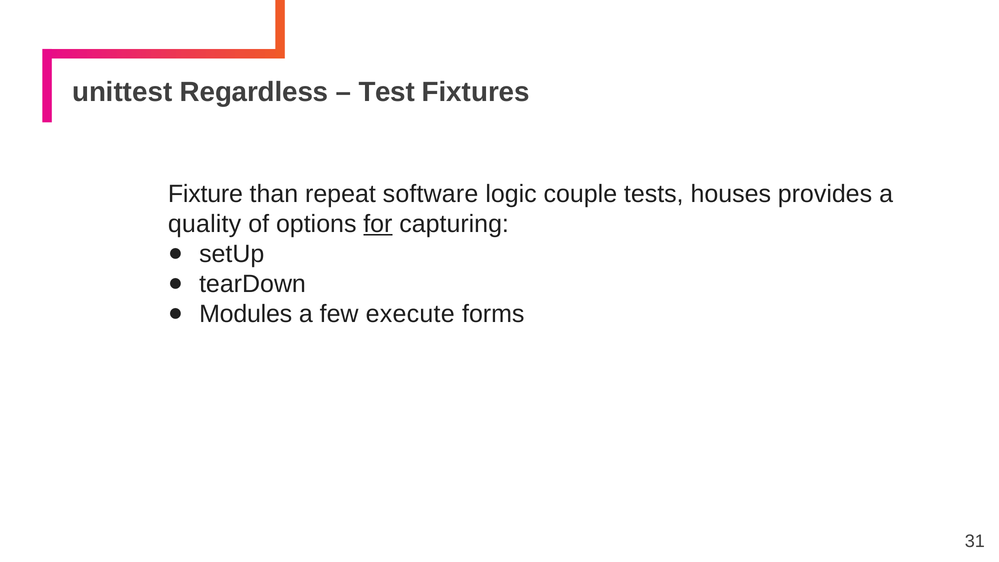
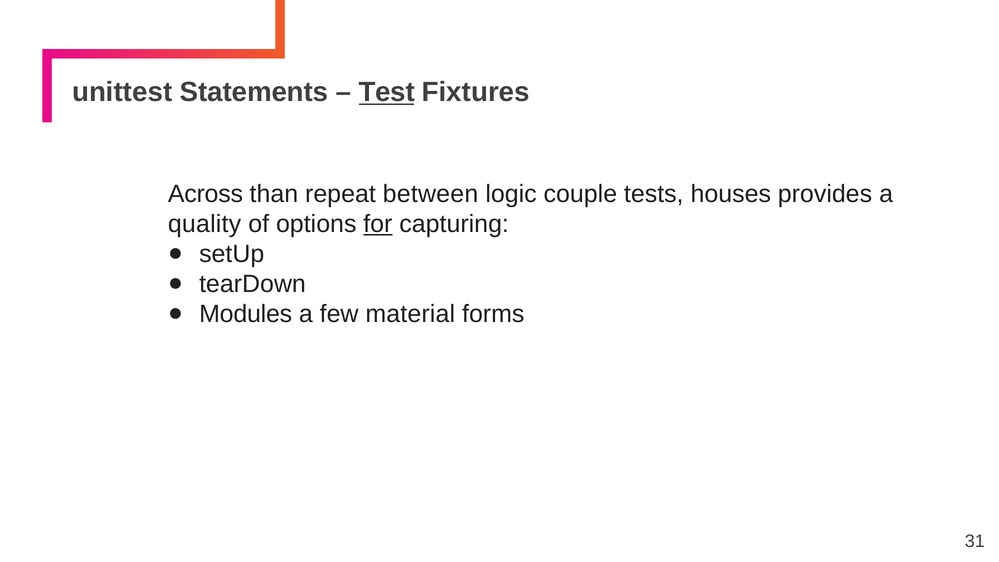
Regardless: Regardless -> Statements
Test underline: none -> present
Fixture: Fixture -> Across
software: software -> between
execute: execute -> material
